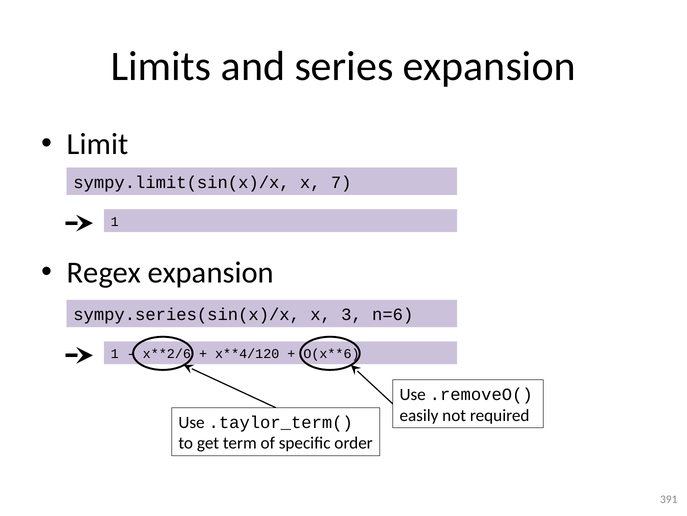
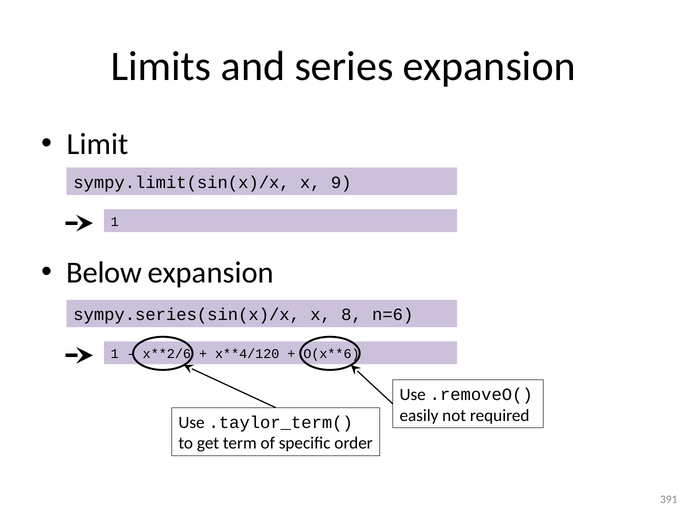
7: 7 -> 9
Regex: Regex -> Below
3: 3 -> 8
